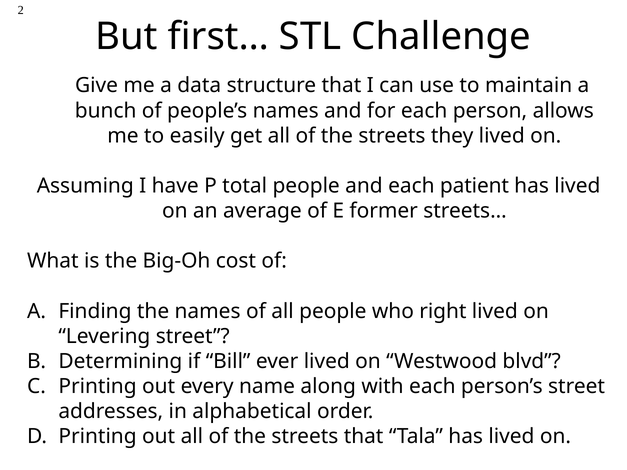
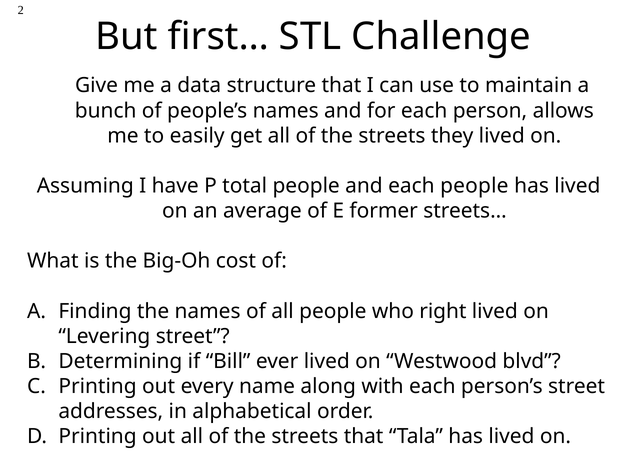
each patient: patient -> people
